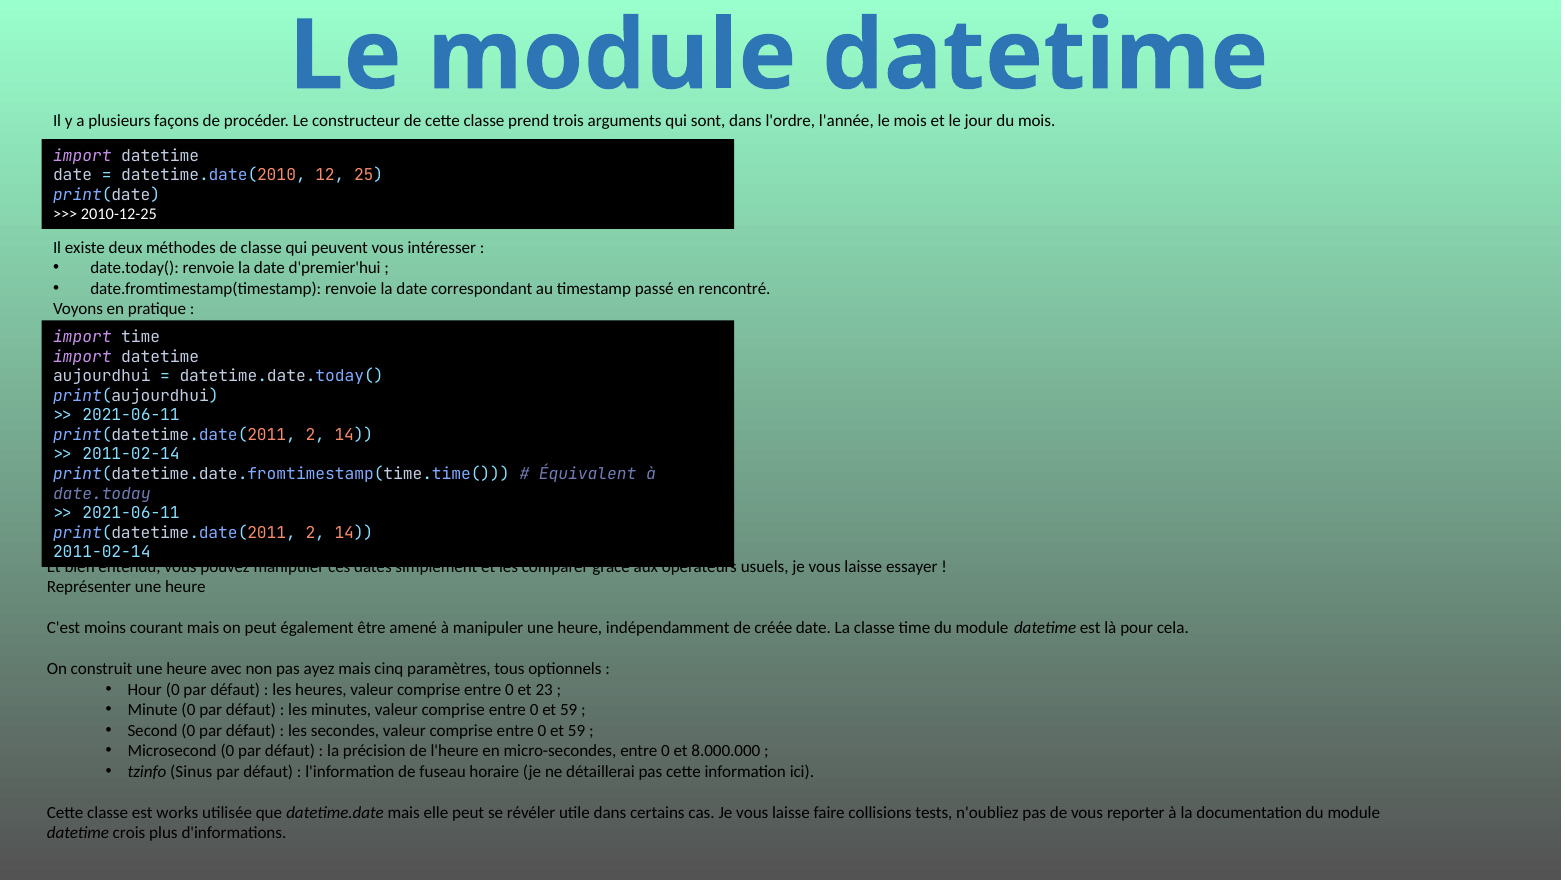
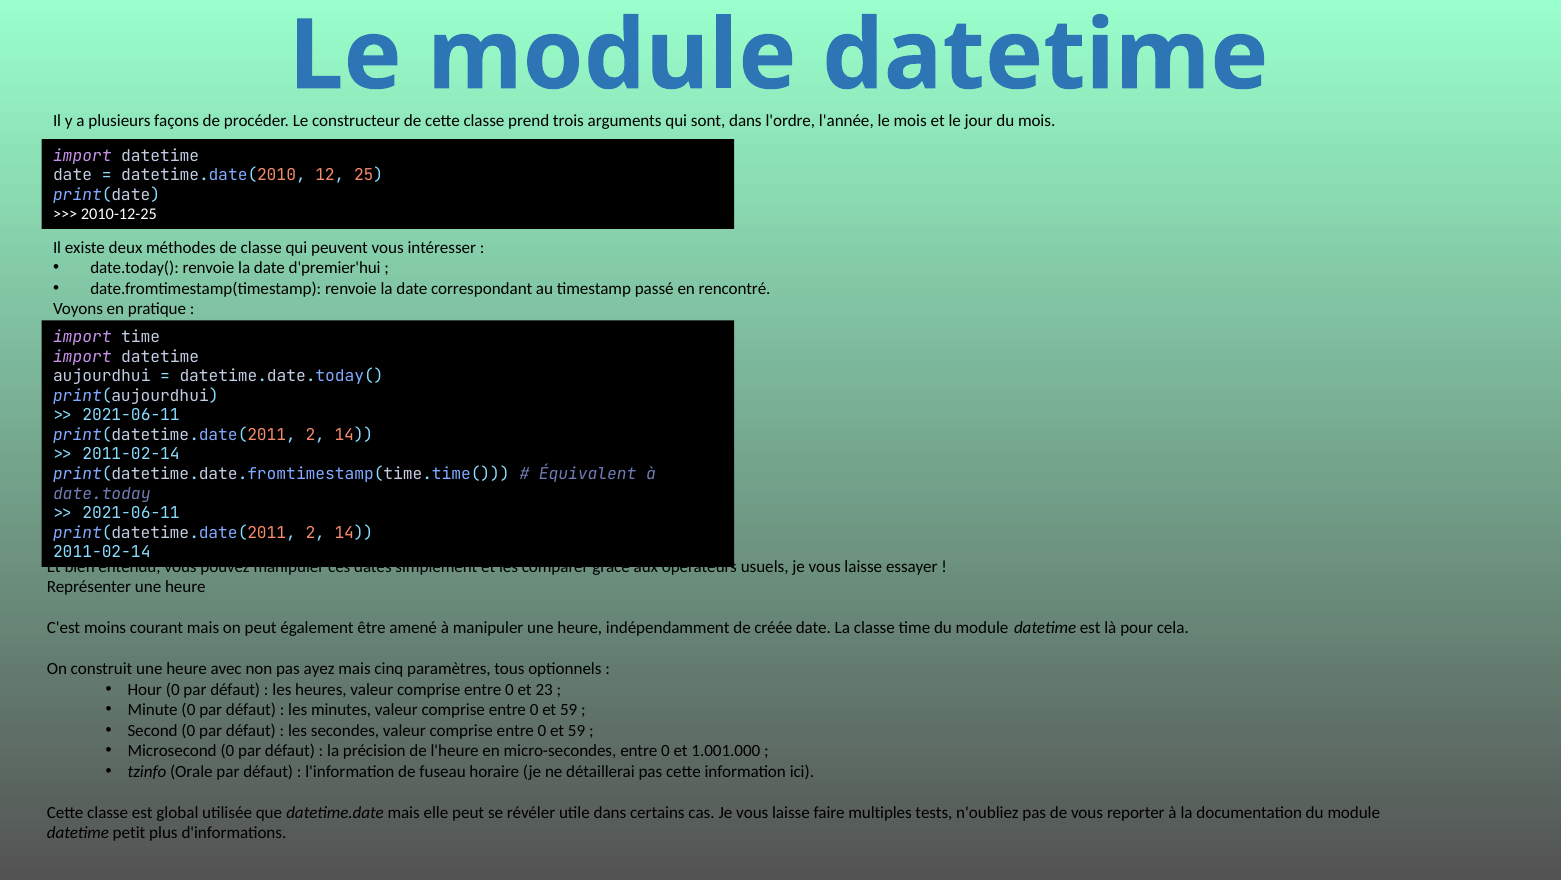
8.000.000: 8.000.000 -> 1.001.000
Sinus: Sinus -> Orale
works: works -> global
collisions: collisions -> multiples
crois: crois -> petit
